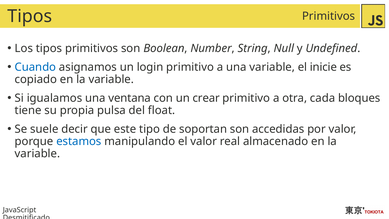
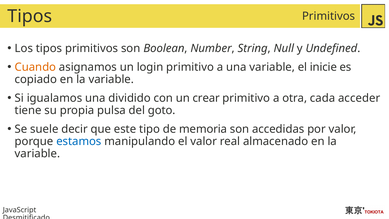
Cuando colour: blue -> orange
ventana: ventana -> dividido
bloques: bloques -> acceder
float: float -> goto
soportan: soportan -> memoria
